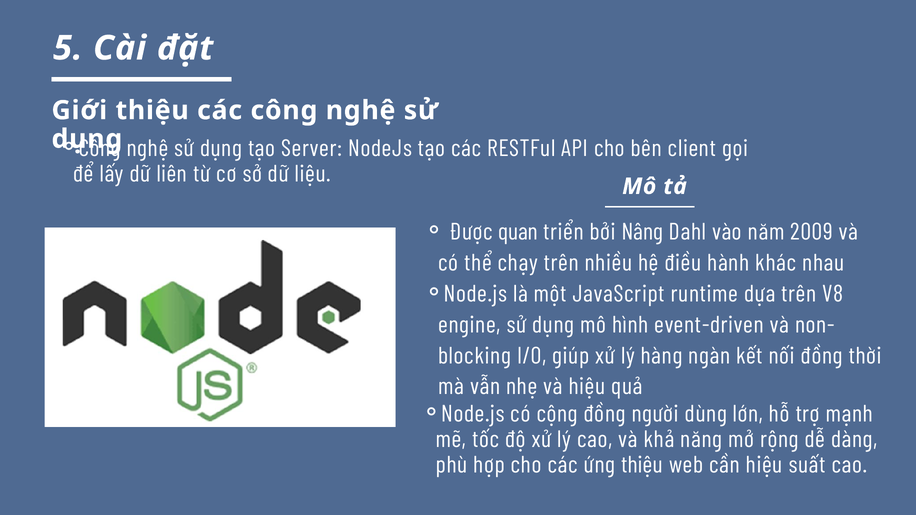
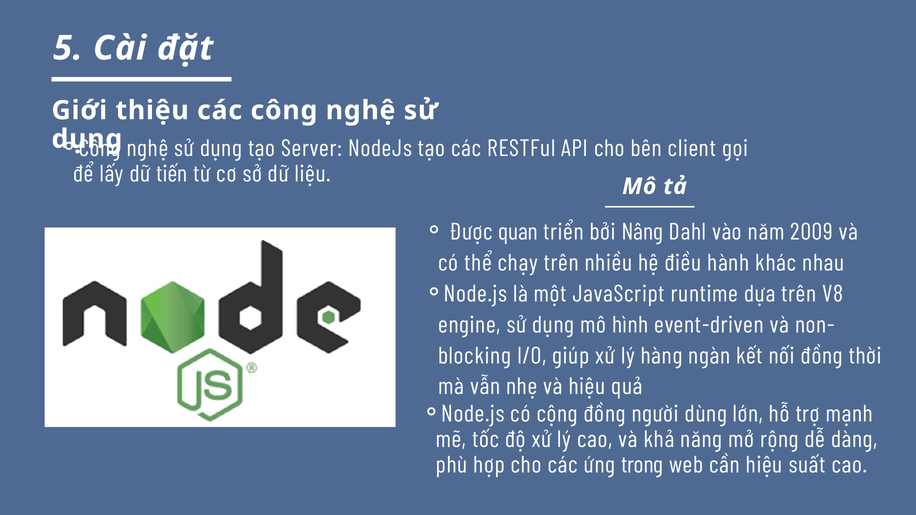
liên: liên -> tiến
ứng thiệu: thiệu -> trong
